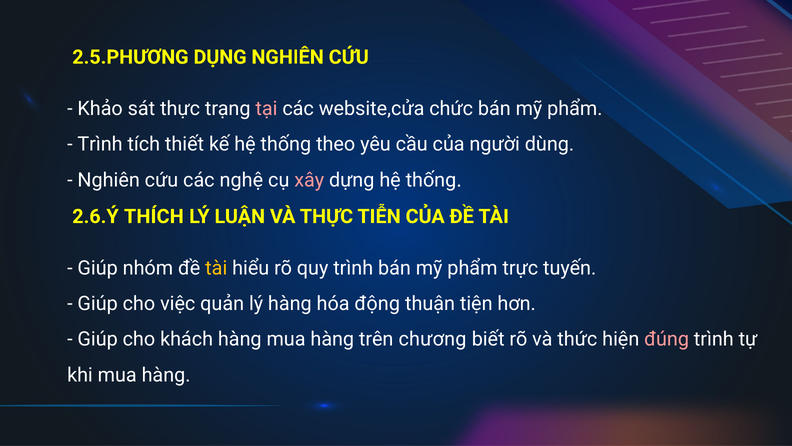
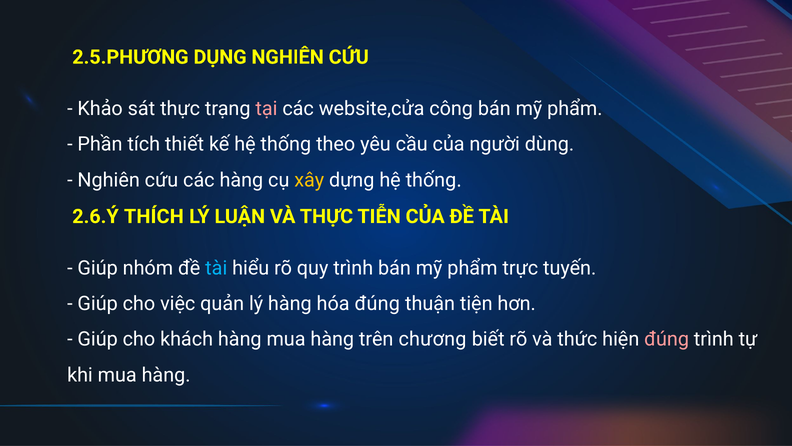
chức: chức -> công
Trình at (100, 144): Trình -> Phần
các nghệ: nghệ -> hàng
xây colour: pink -> yellow
tài at (216, 268) colour: yellow -> light blue
hóa động: động -> đúng
